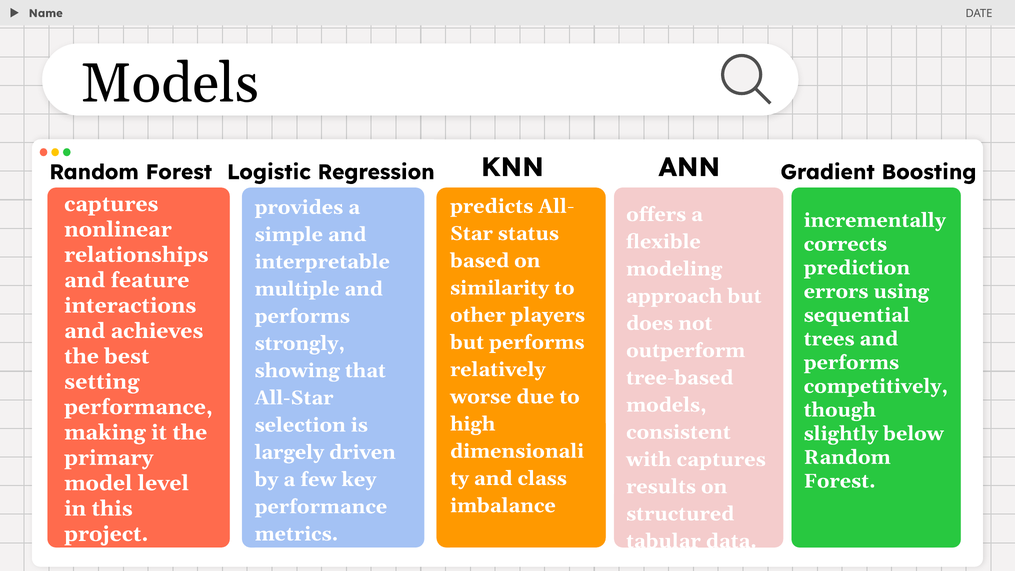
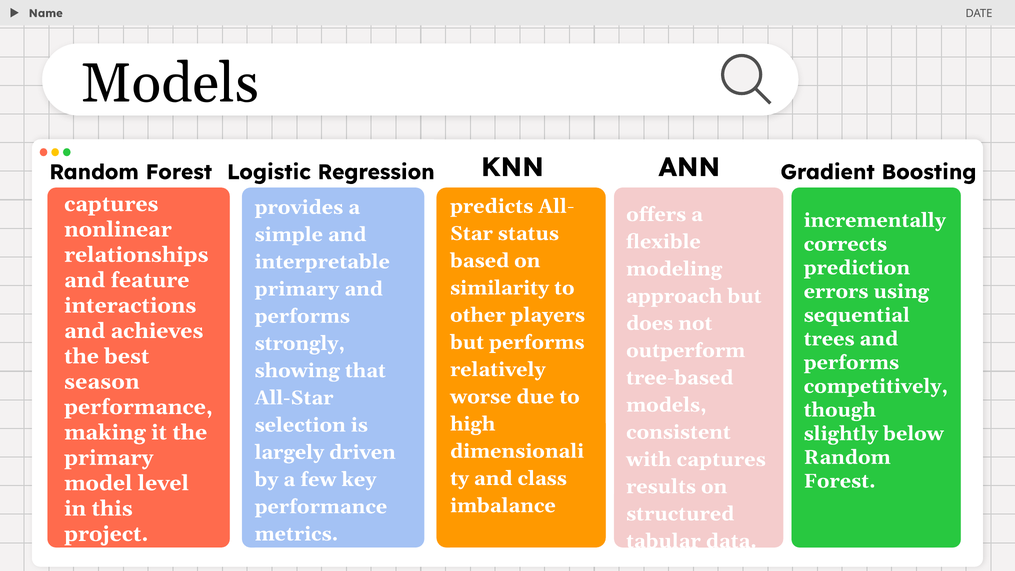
multiple at (297, 289): multiple -> primary
setting: setting -> season
